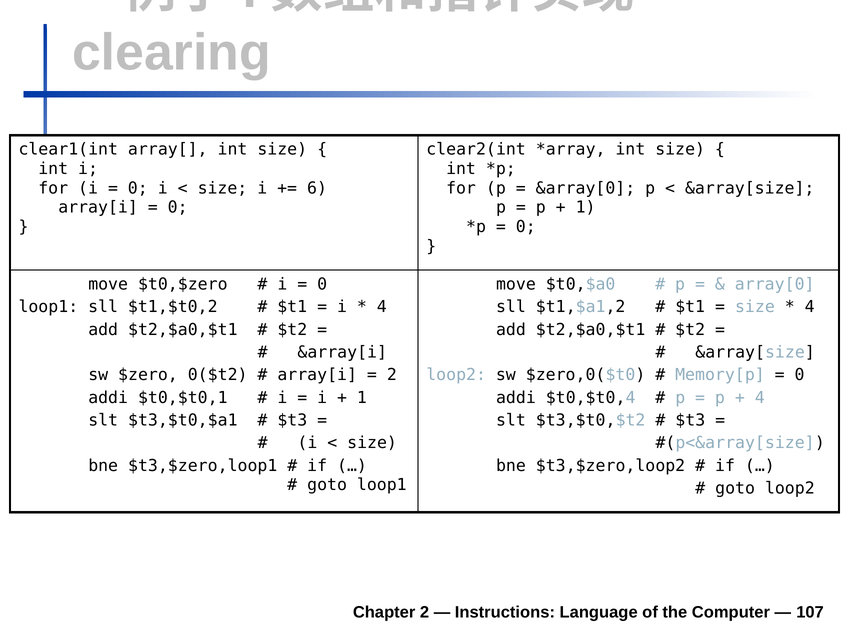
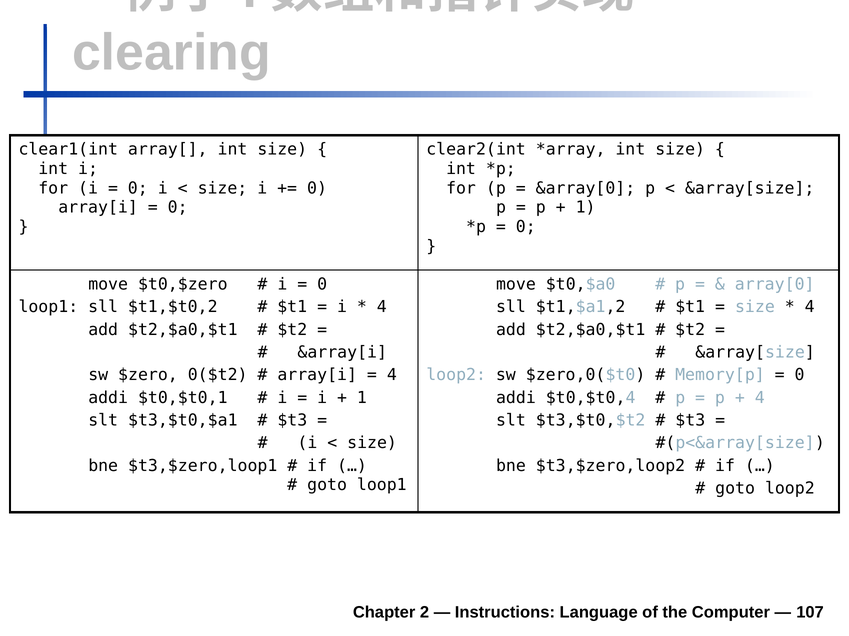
6 at (317, 188): 6 -> 0
2 at (392, 375): 2 -> 4
